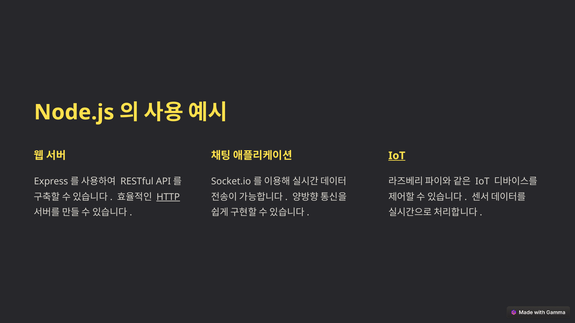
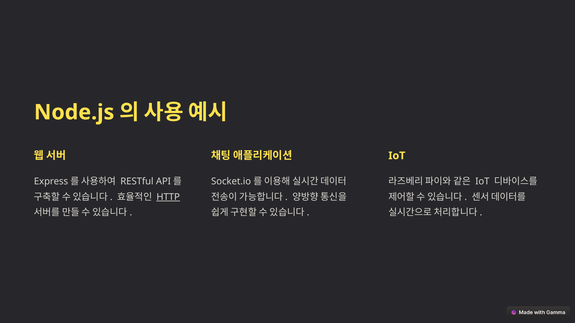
IoT at (397, 156) underline: present -> none
